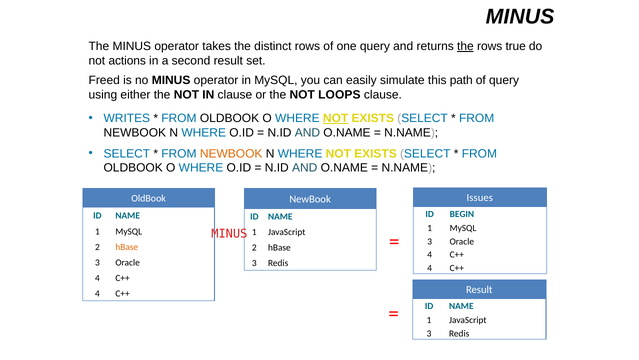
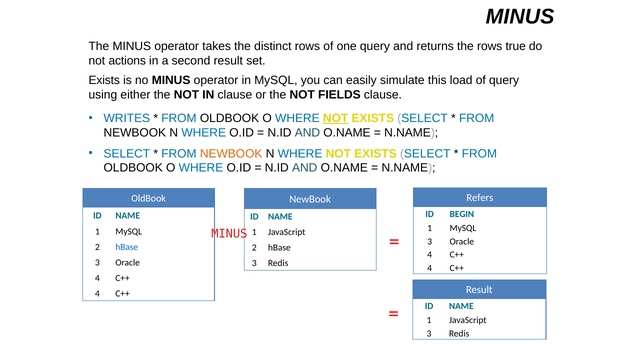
the at (465, 46) underline: present -> none
Freed at (104, 80): Freed -> Exists
path: path -> load
LOOPS: LOOPS -> FIELDS
Issues: Issues -> Refers
hBase at (127, 247) colour: orange -> blue
